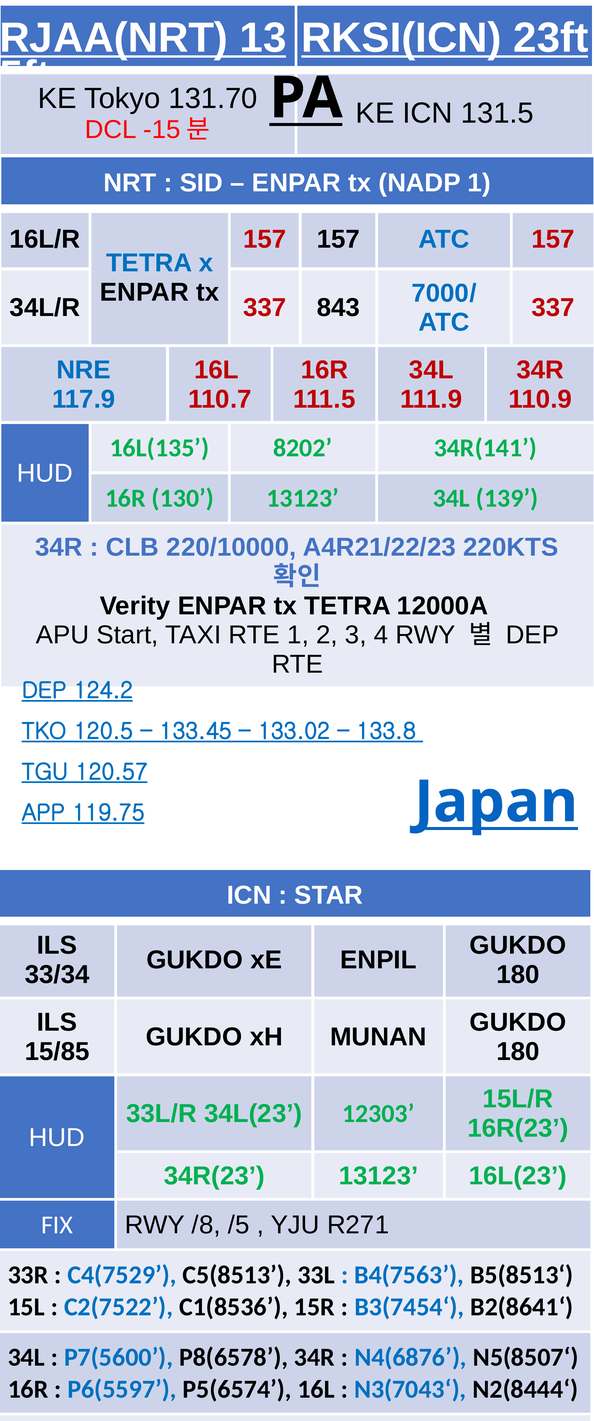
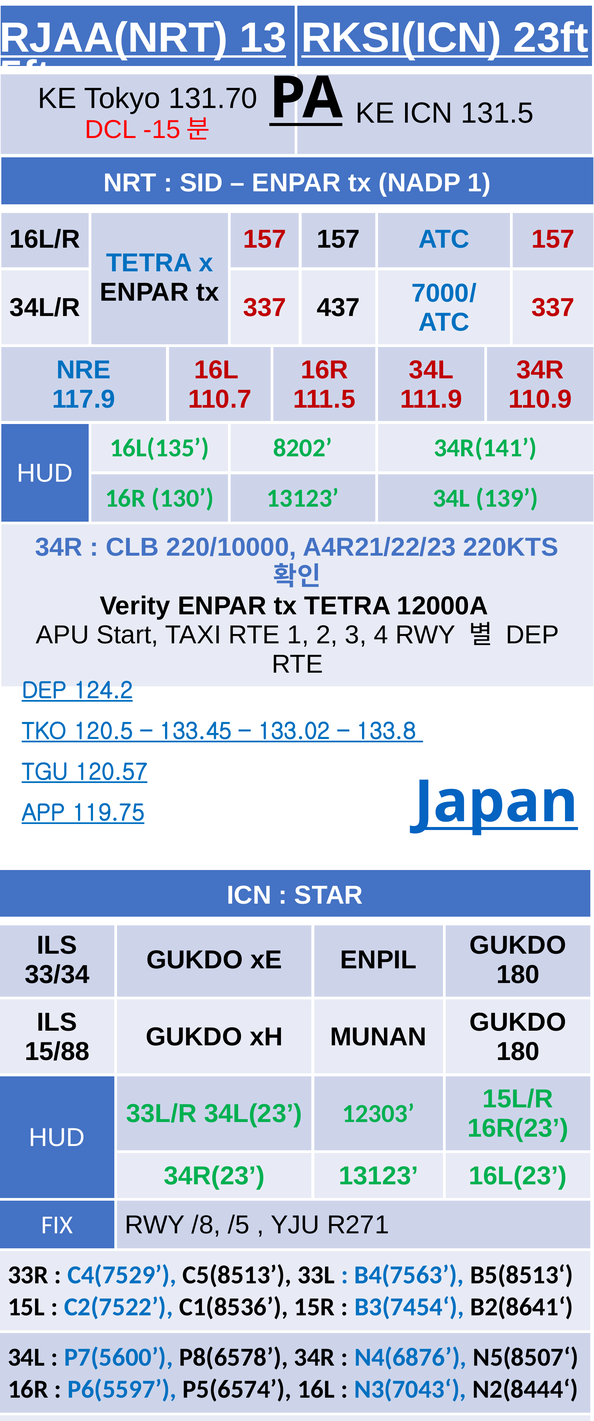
843: 843 -> 437
15/85: 15/85 -> 15/88
